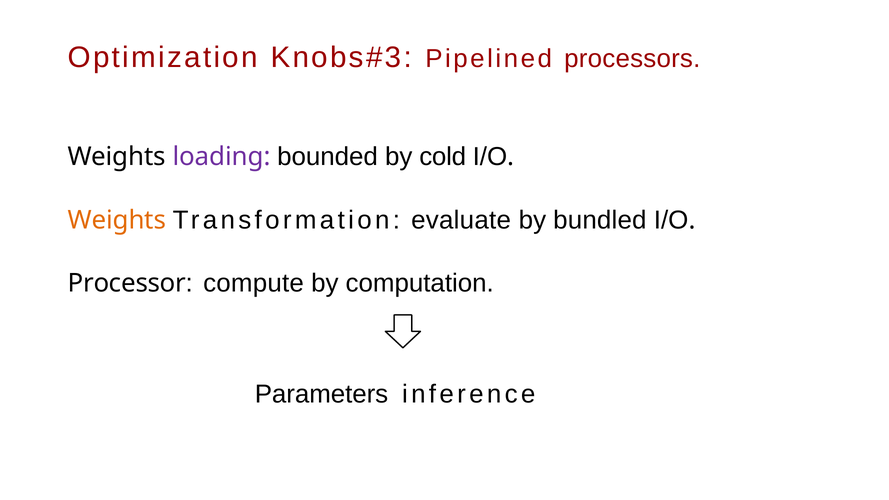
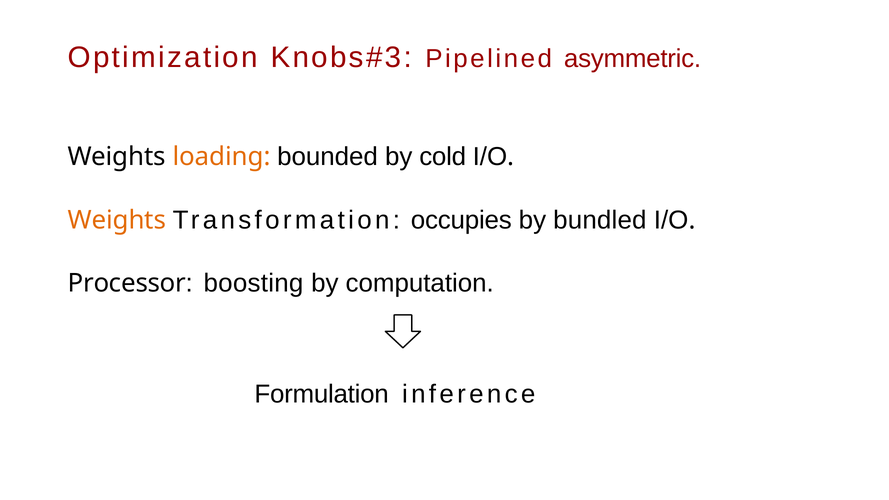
processors: processors -> asymmetric
loading colour: purple -> orange
evaluate: evaluate -> occupies
compute: compute -> boosting
Parameters: Parameters -> Formulation
